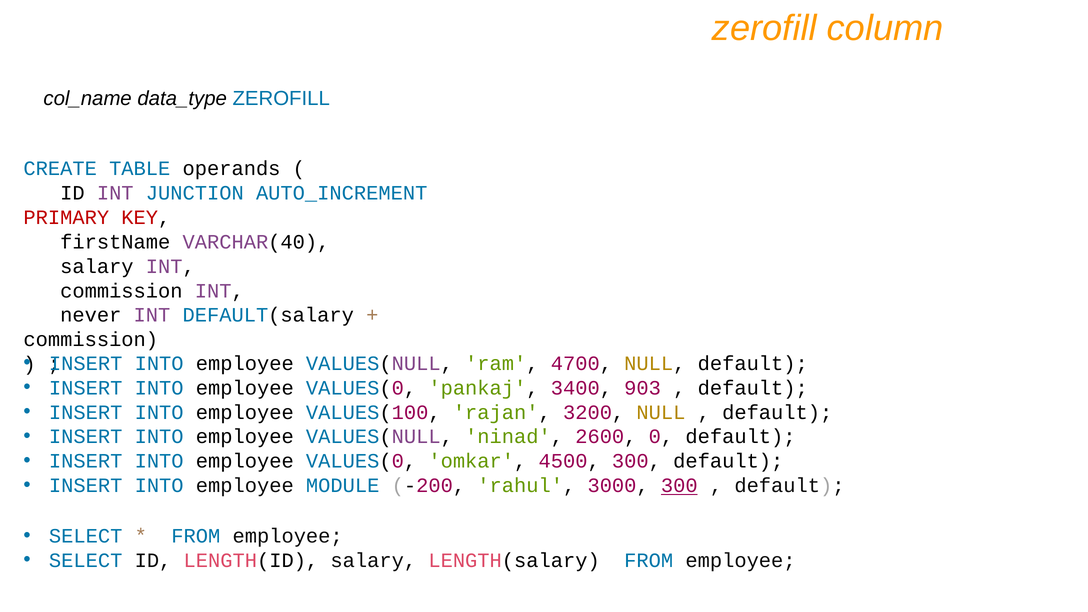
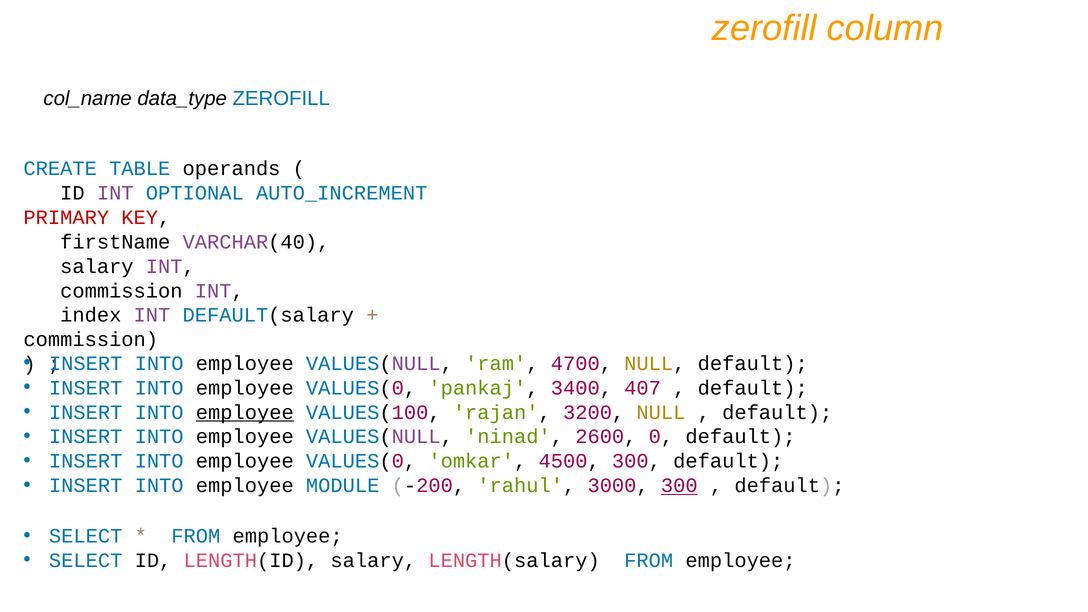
JUNCTION: JUNCTION -> OPTIONAL
never: never -> index
903: 903 -> 407
employee at (245, 412) underline: none -> present
